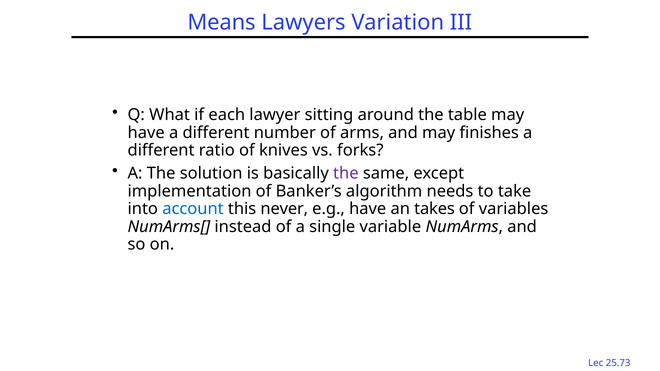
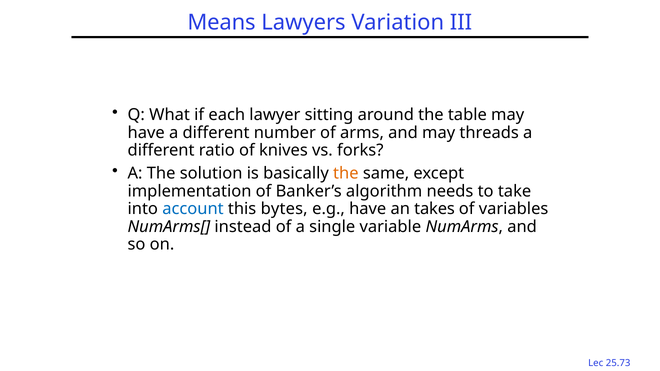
finishes: finishes -> threads
the at (346, 173) colour: purple -> orange
never: never -> bytes
